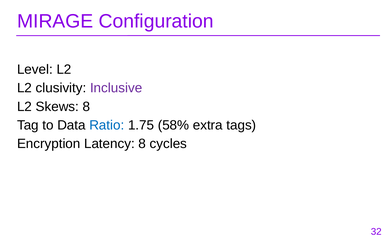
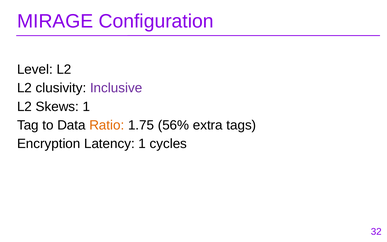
Skews 8: 8 -> 1
Ratio colour: blue -> orange
58%: 58% -> 56%
Latency 8: 8 -> 1
